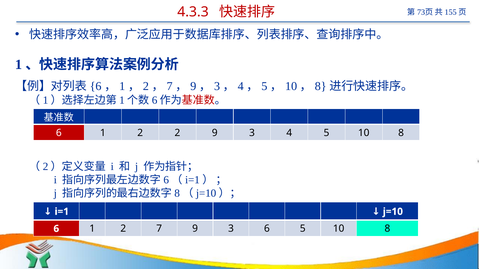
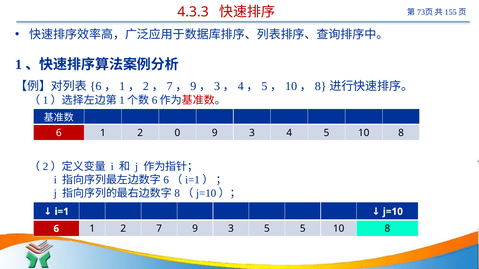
2 2: 2 -> 0
3 6: 6 -> 5
